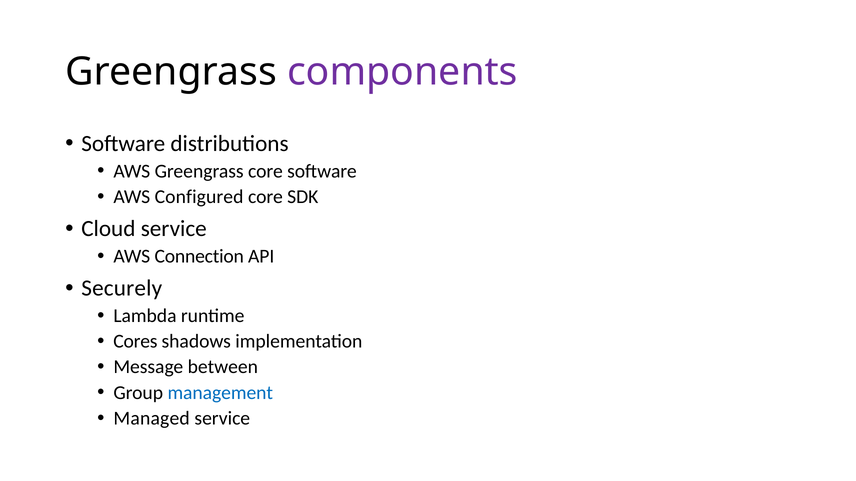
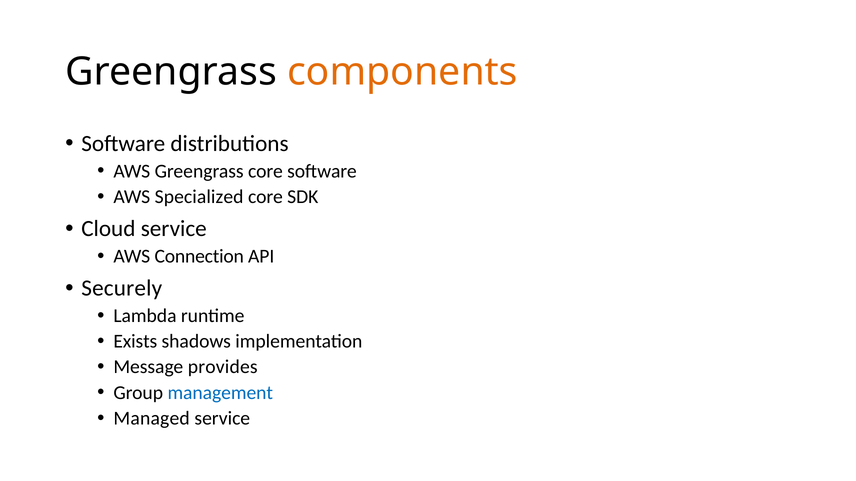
components colour: purple -> orange
Configured: Configured -> Specialized
Cores: Cores -> Exists
between: between -> provides
